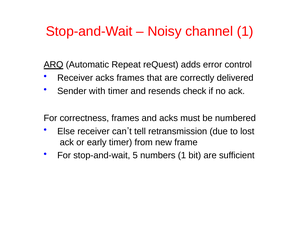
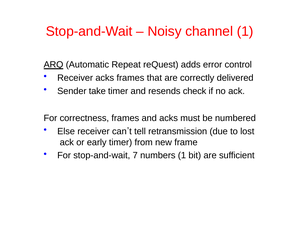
with: with -> take
5: 5 -> 7
